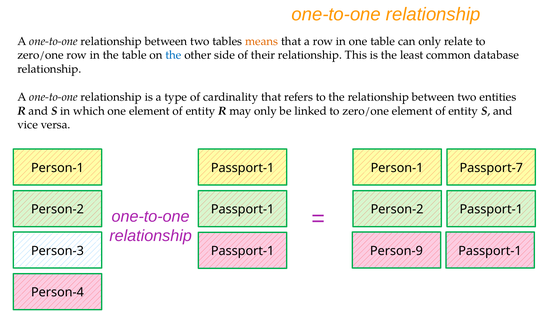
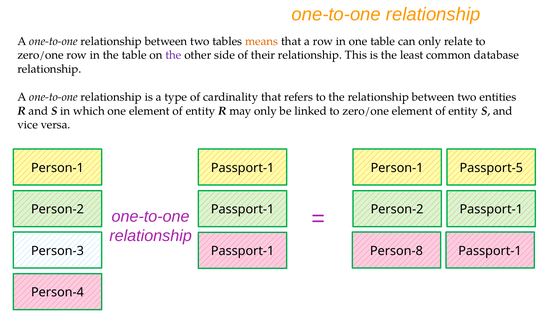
the at (173, 55) colour: blue -> purple
Passport-7: Passport-7 -> Passport-5
Person-9: Person-9 -> Person-8
